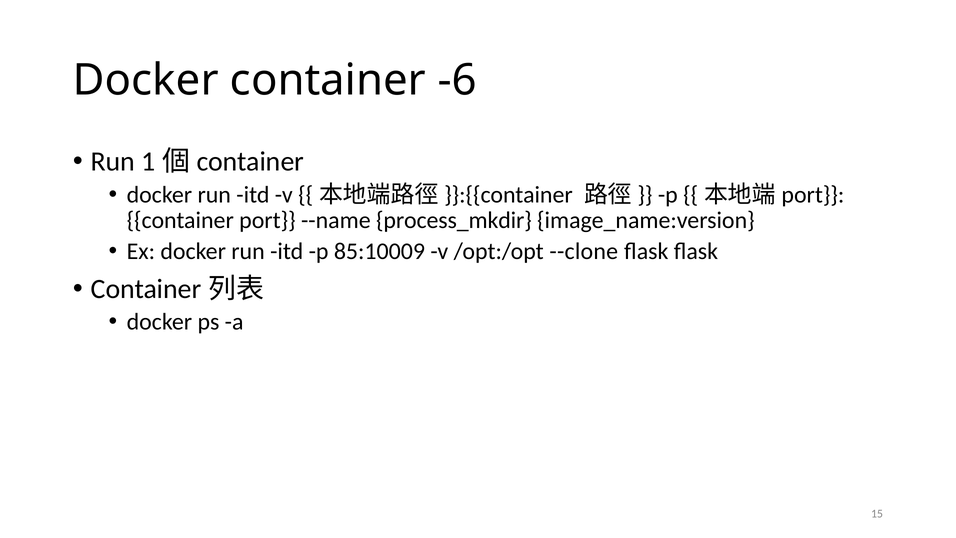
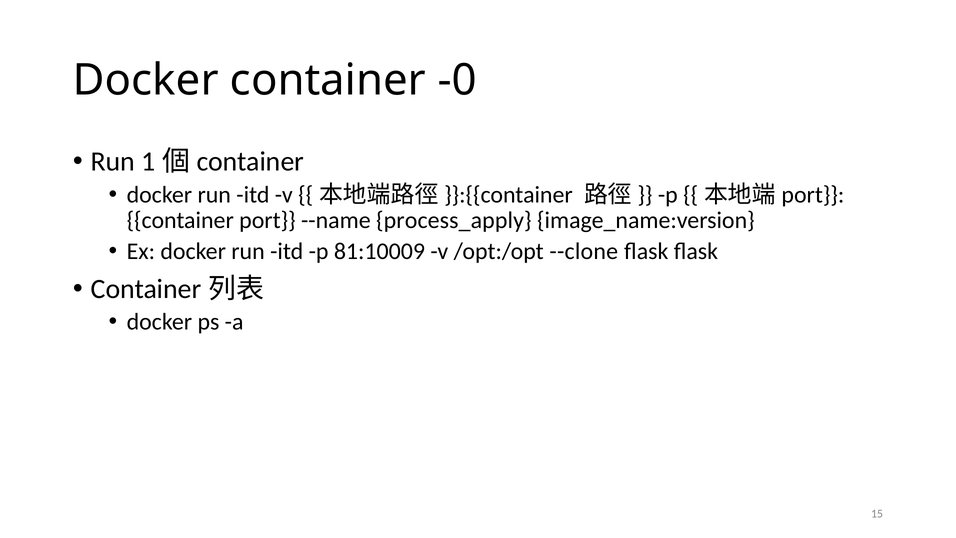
-6: -6 -> -0
process_mkdir: process_mkdir -> process_apply
85:10009: 85:10009 -> 81:10009
